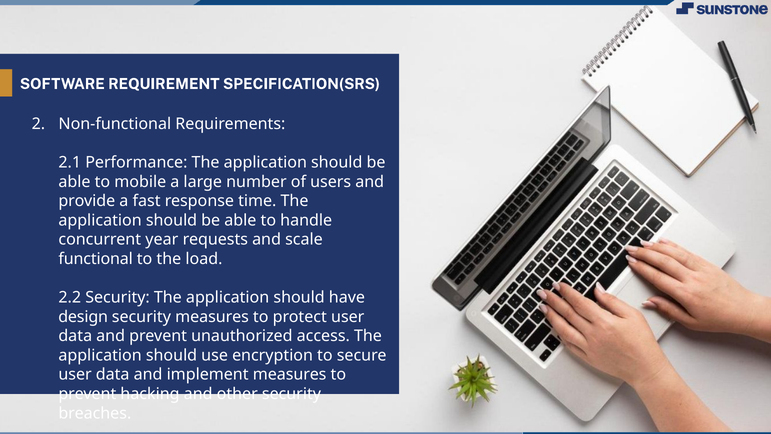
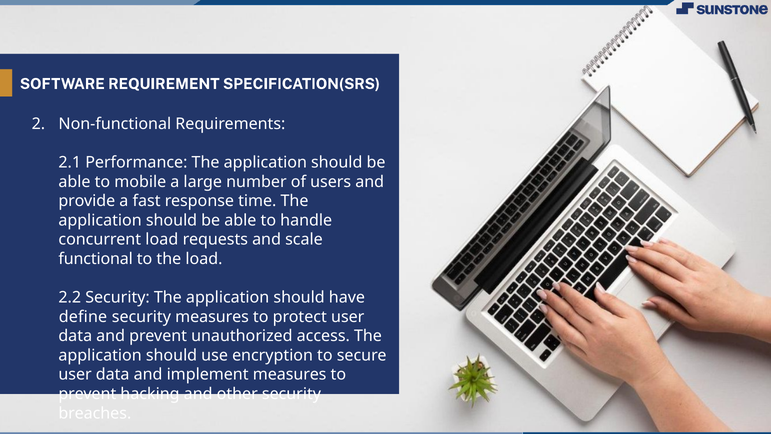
concurrent year: year -> load
design: design -> define
